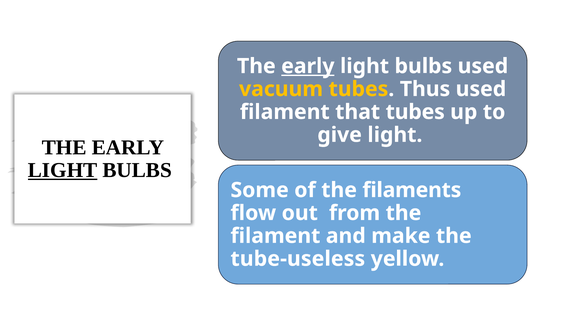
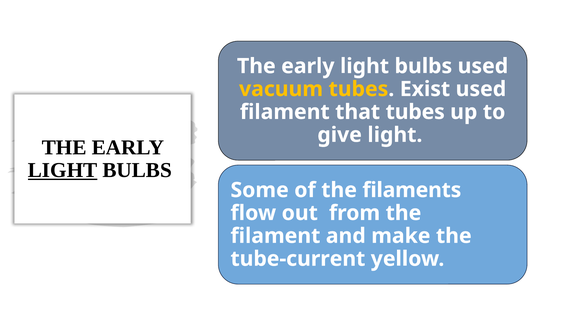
early at (308, 66) underline: present -> none
Thus: Thus -> Exist
tube-useless: tube-useless -> tube-current
